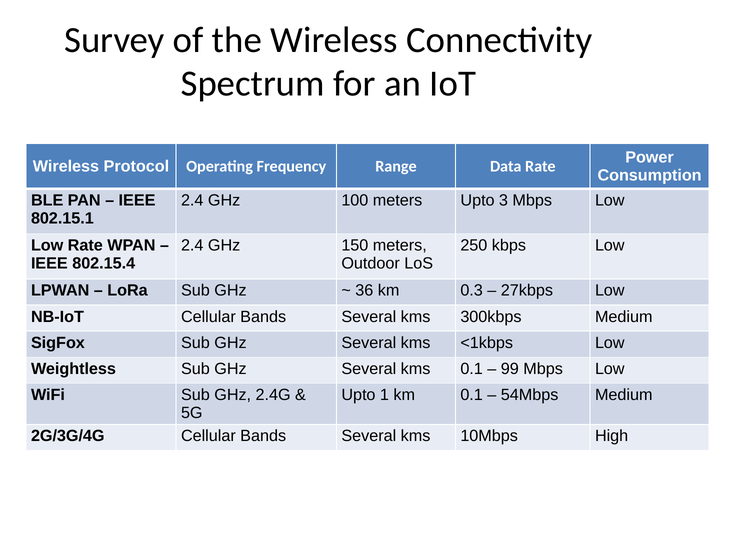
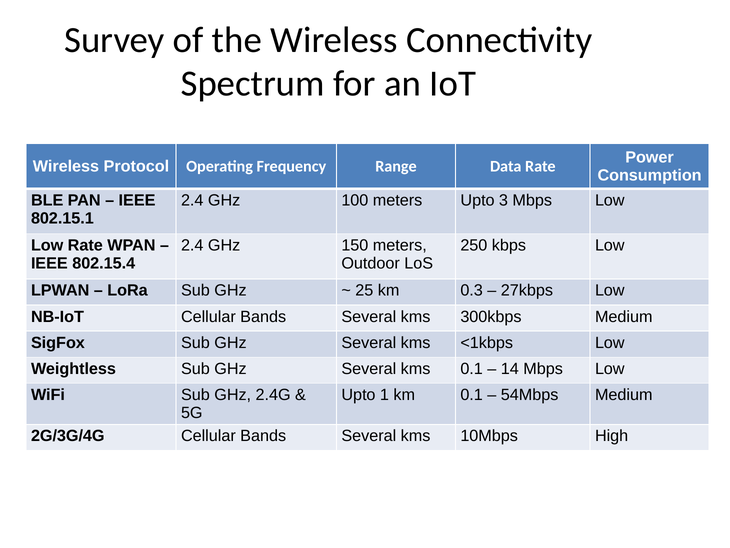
36: 36 -> 25
99: 99 -> 14
